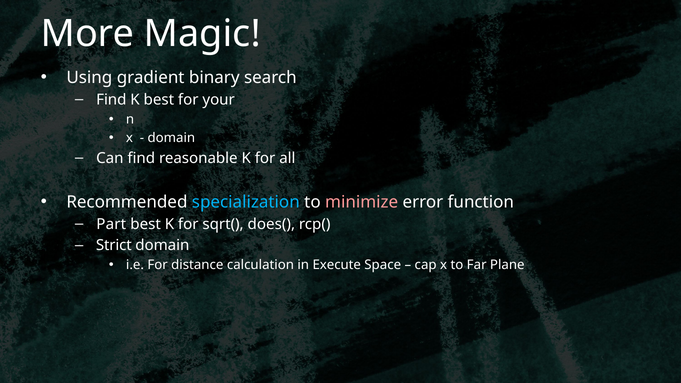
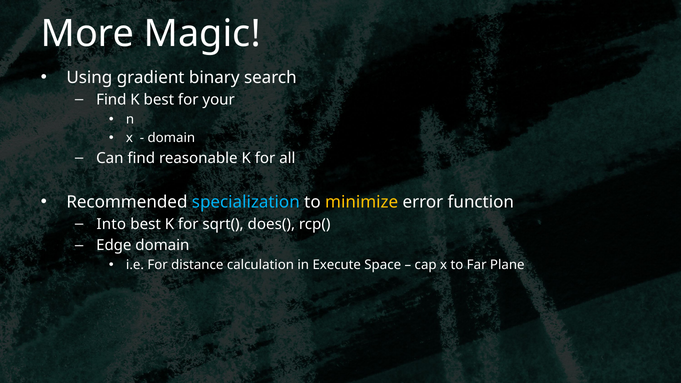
minimize colour: pink -> yellow
Part: Part -> Into
Strict: Strict -> Edge
